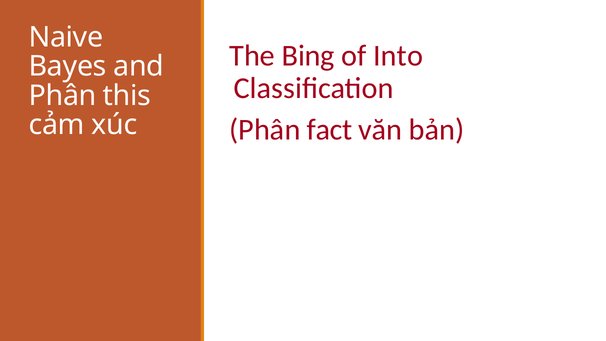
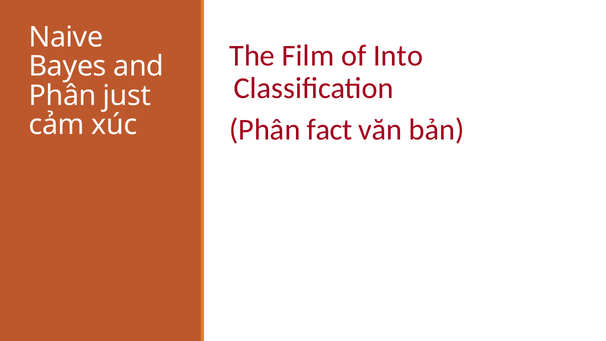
Bing: Bing -> Film
this: this -> just
